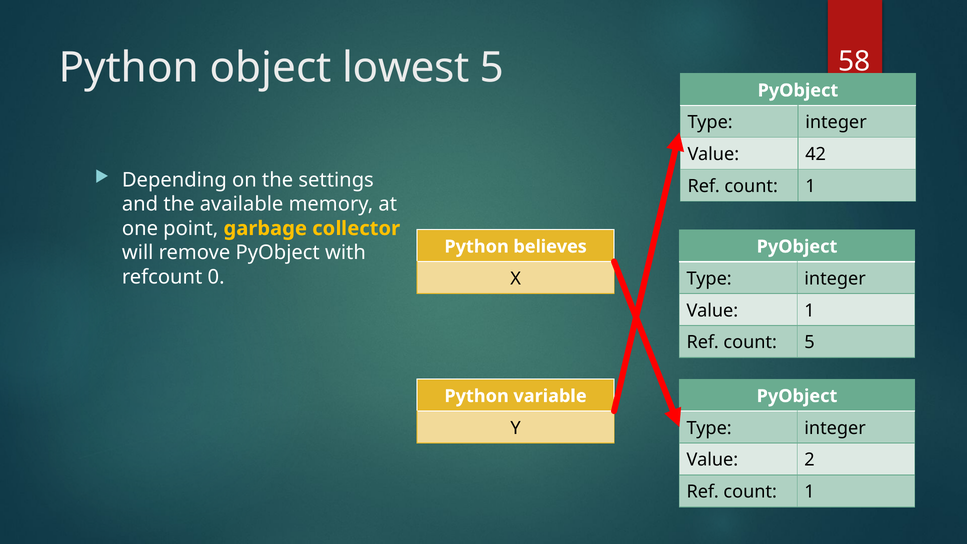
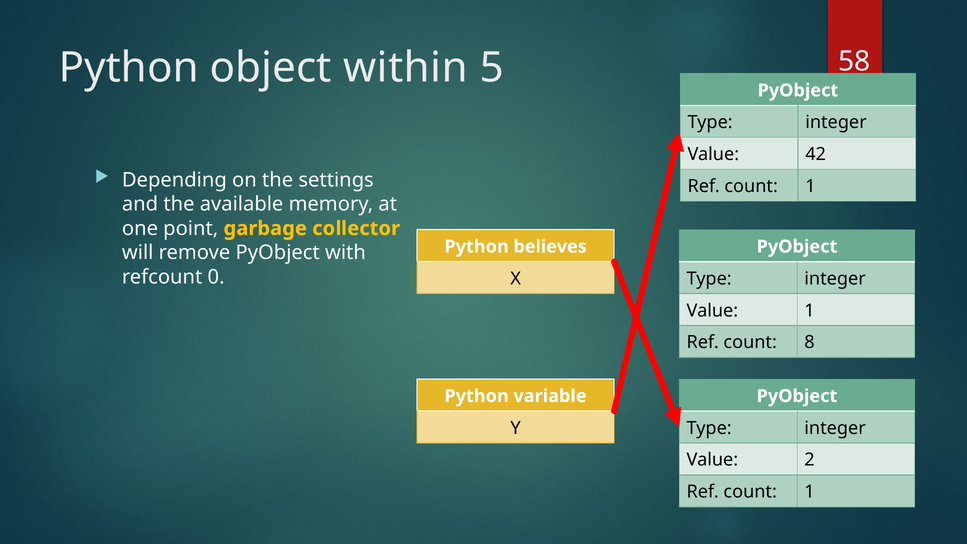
lowest: lowest -> within
count 5: 5 -> 8
